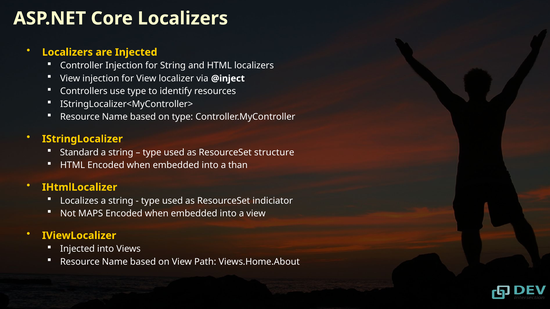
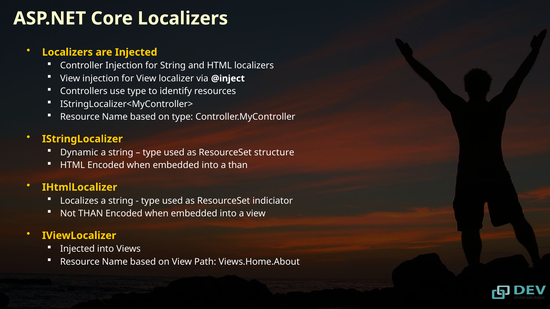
Standard: Standard -> Dynamic
Not MAPS: MAPS -> THAN
